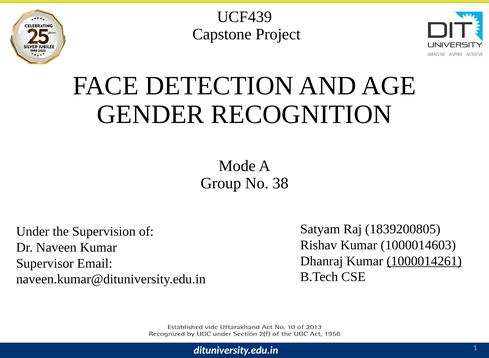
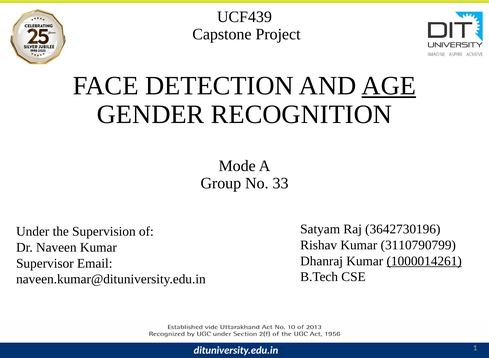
AGE underline: none -> present
38: 38 -> 33
1839200805: 1839200805 -> 3642730196
1000014603: 1000014603 -> 3110790799
